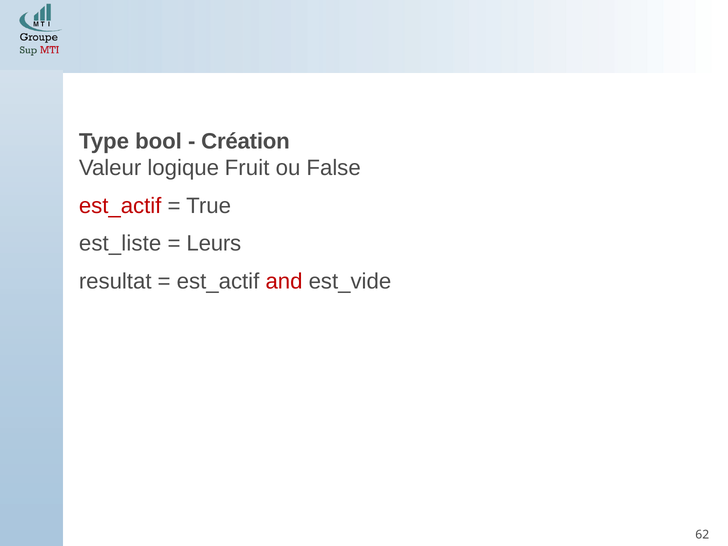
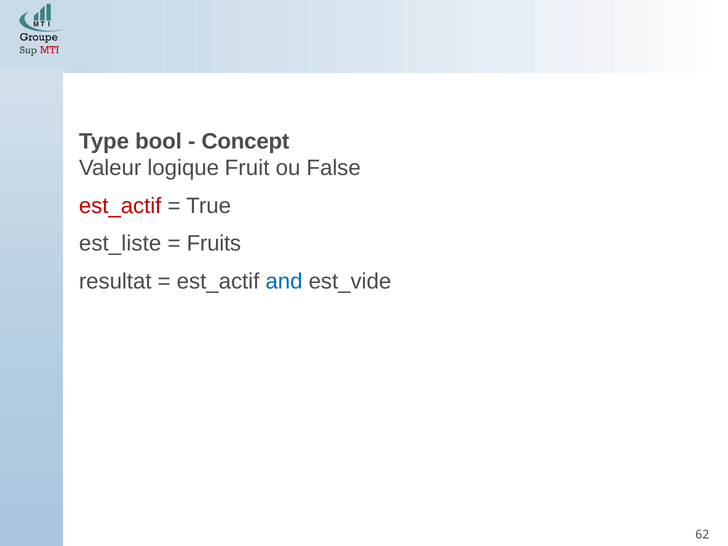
Création: Création -> Concept
Leurs: Leurs -> Fruits
and colour: red -> blue
